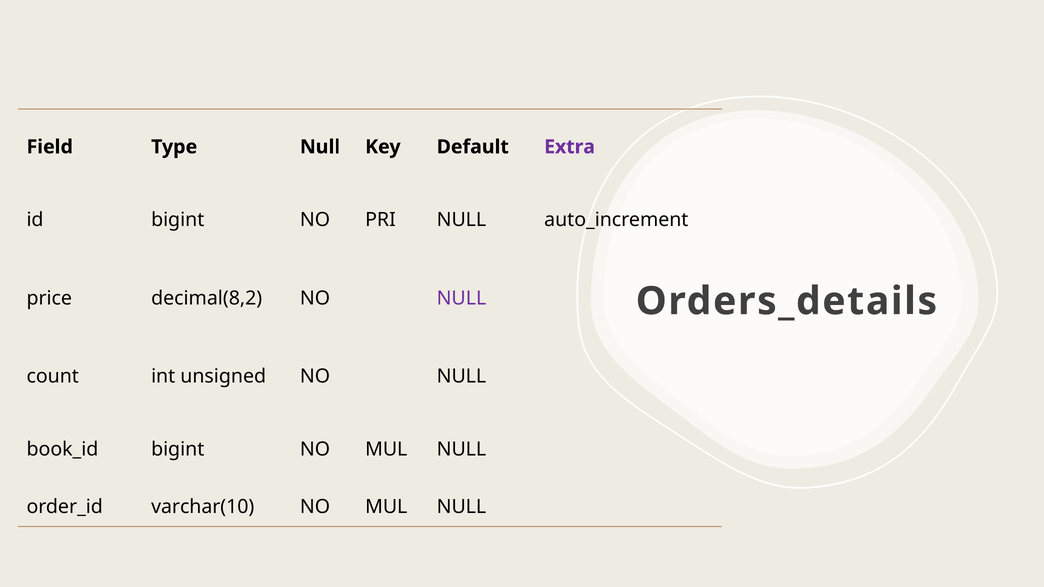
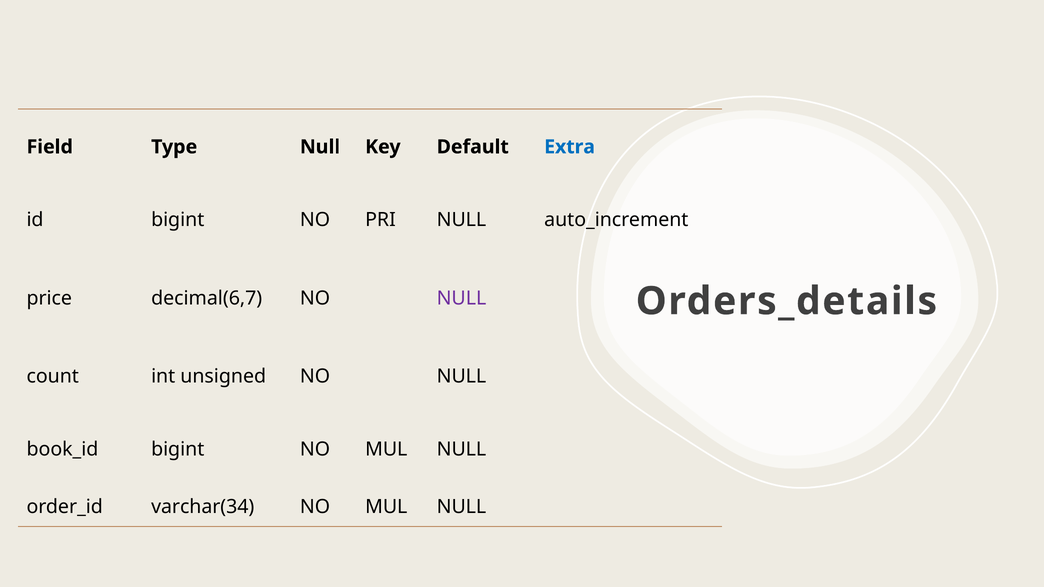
Extra colour: purple -> blue
decimal(8,2: decimal(8,2 -> decimal(6,7
varchar(10: varchar(10 -> varchar(34
